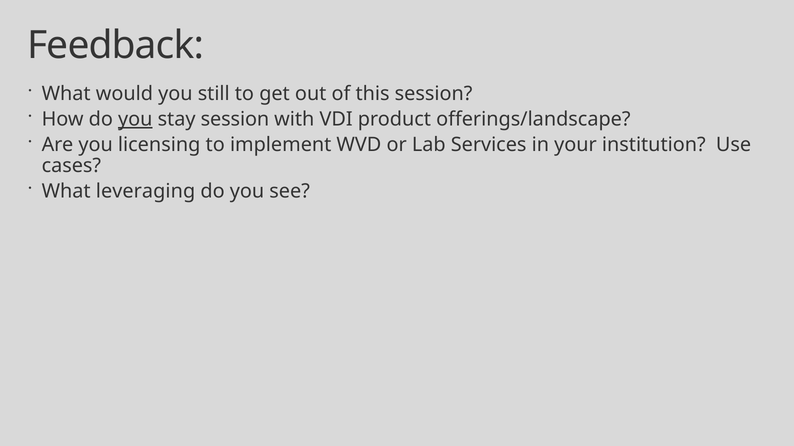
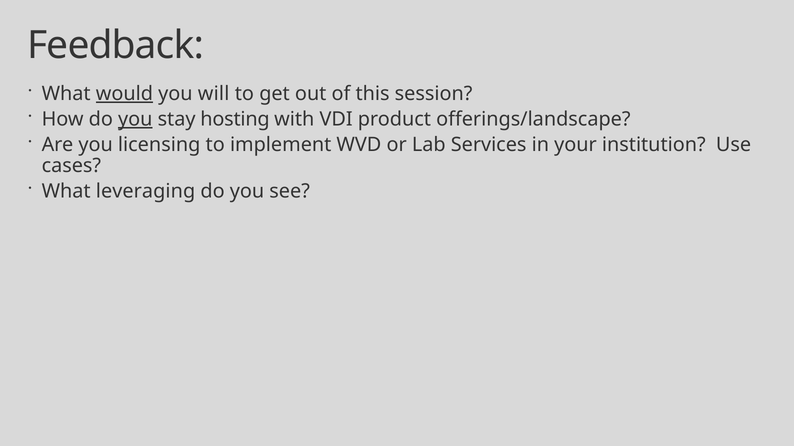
would underline: none -> present
still: still -> will
stay session: session -> hosting
